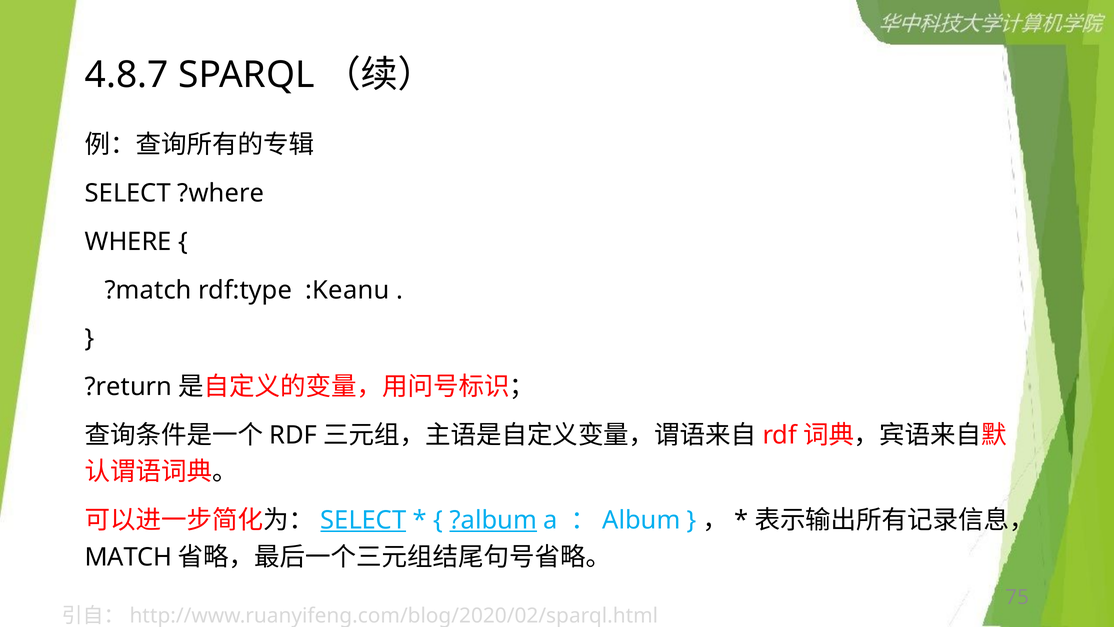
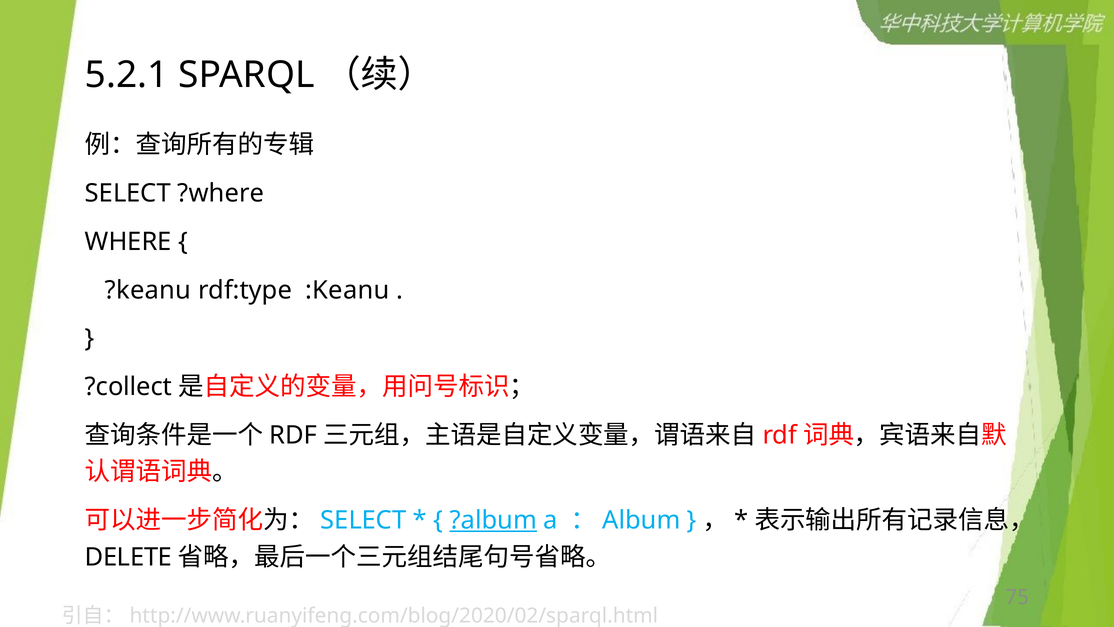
4.8.7: 4.8.7 -> 5.2.1
?match: ?match -> ?keanu
?return: ?return -> ?collect
SELECT at (363, 520) underline: present -> none
MATCH: MATCH -> DELETE
